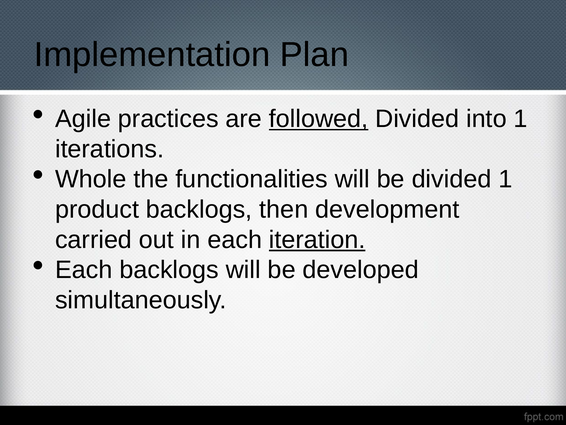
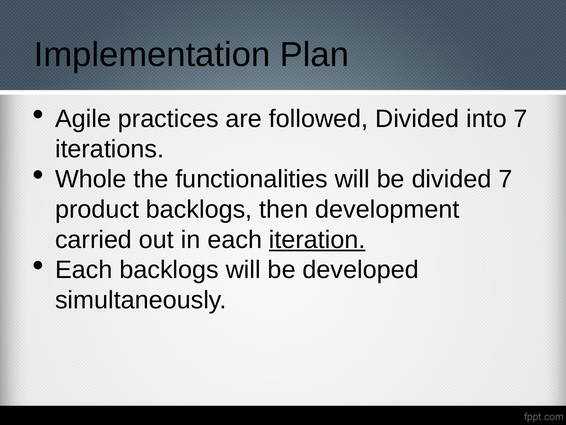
followed underline: present -> none
into 1: 1 -> 7
divided 1: 1 -> 7
